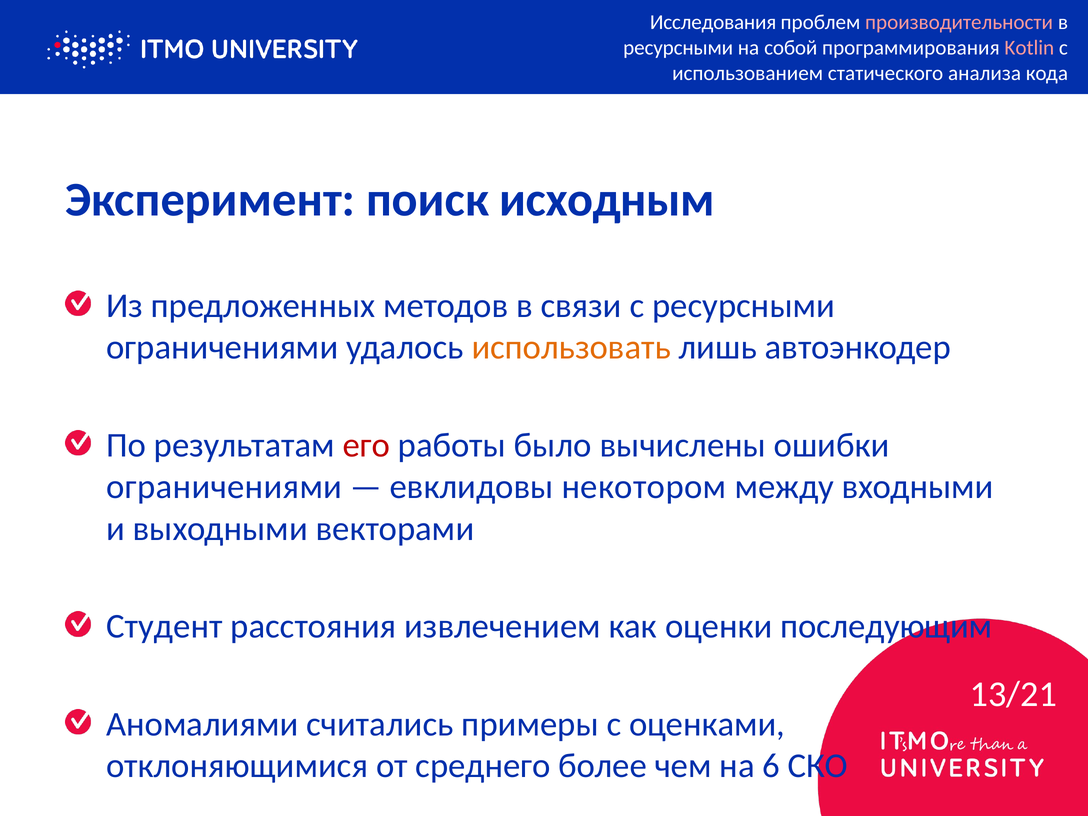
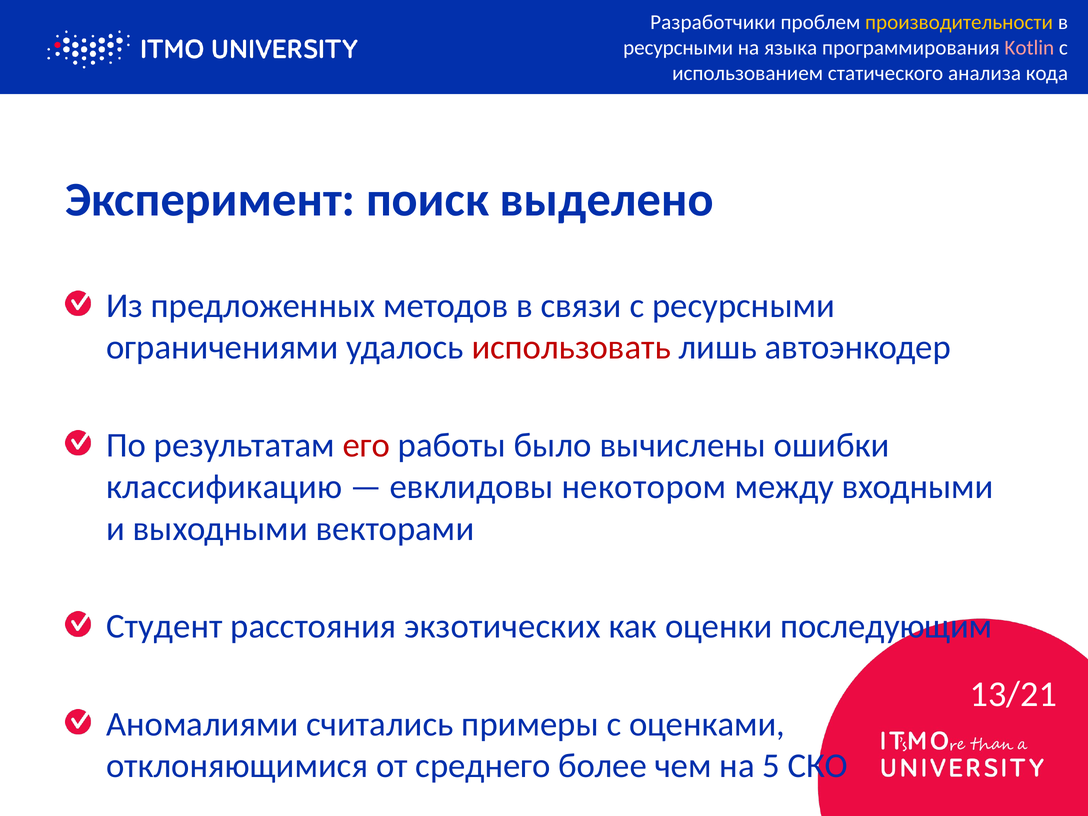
Исследования: Исследования -> Разработчики
производительности colour: pink -> yellow
собой: собой -> языка
исходным: исходным -> выделено
использовать colour: orange -> red
ограничениями at (224, 487): ограничениями -> классификацию
извлечением: извлечением -> экзотических
6: 6 -> 5
